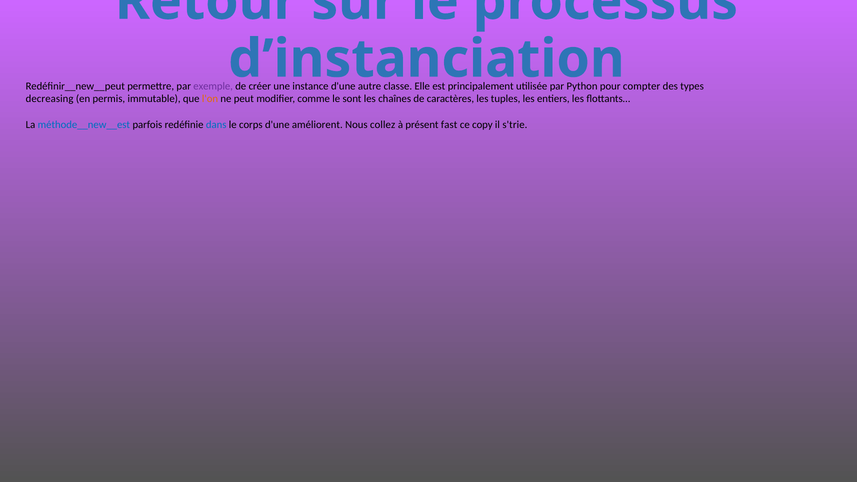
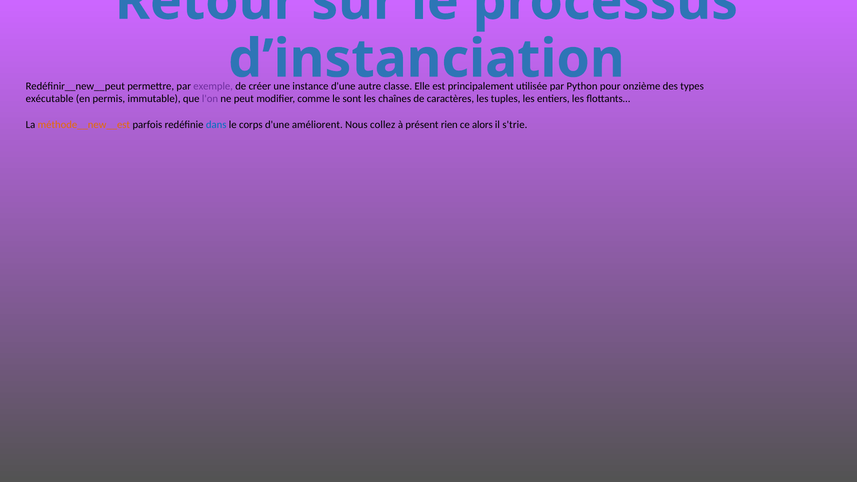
compter: compter -> onzième
decreasing: decreasing -> exécutable
l'on colour: orange -> purple
méthode__new__est colour: blue -> orange
fast: fast -> rien
copy: copy -> alors
